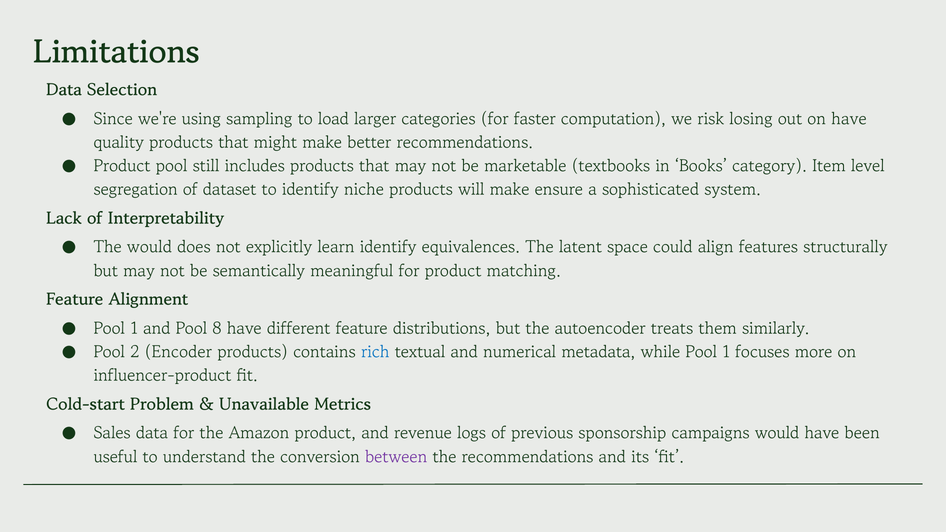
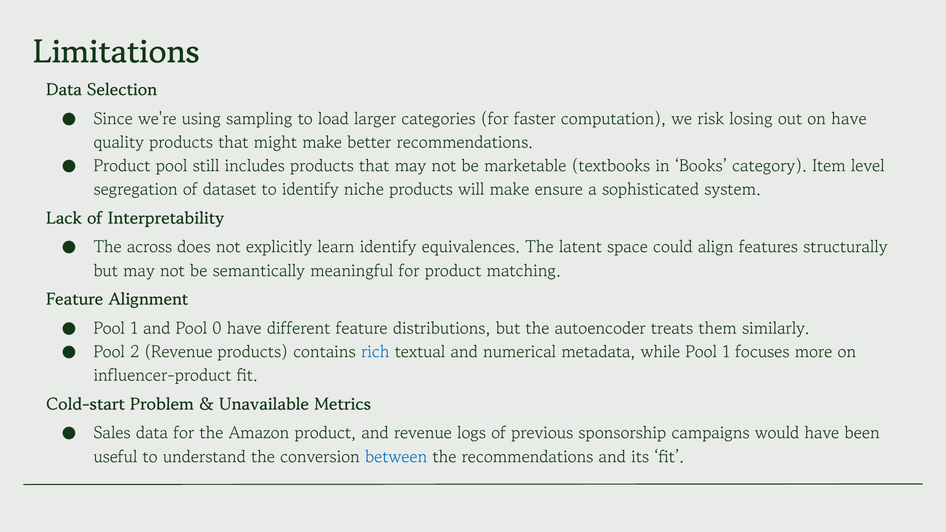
The would: would -> across
8: 8 -> 0
2 Encoder: Encoder -> Revenue
between colour: purple -> blue
